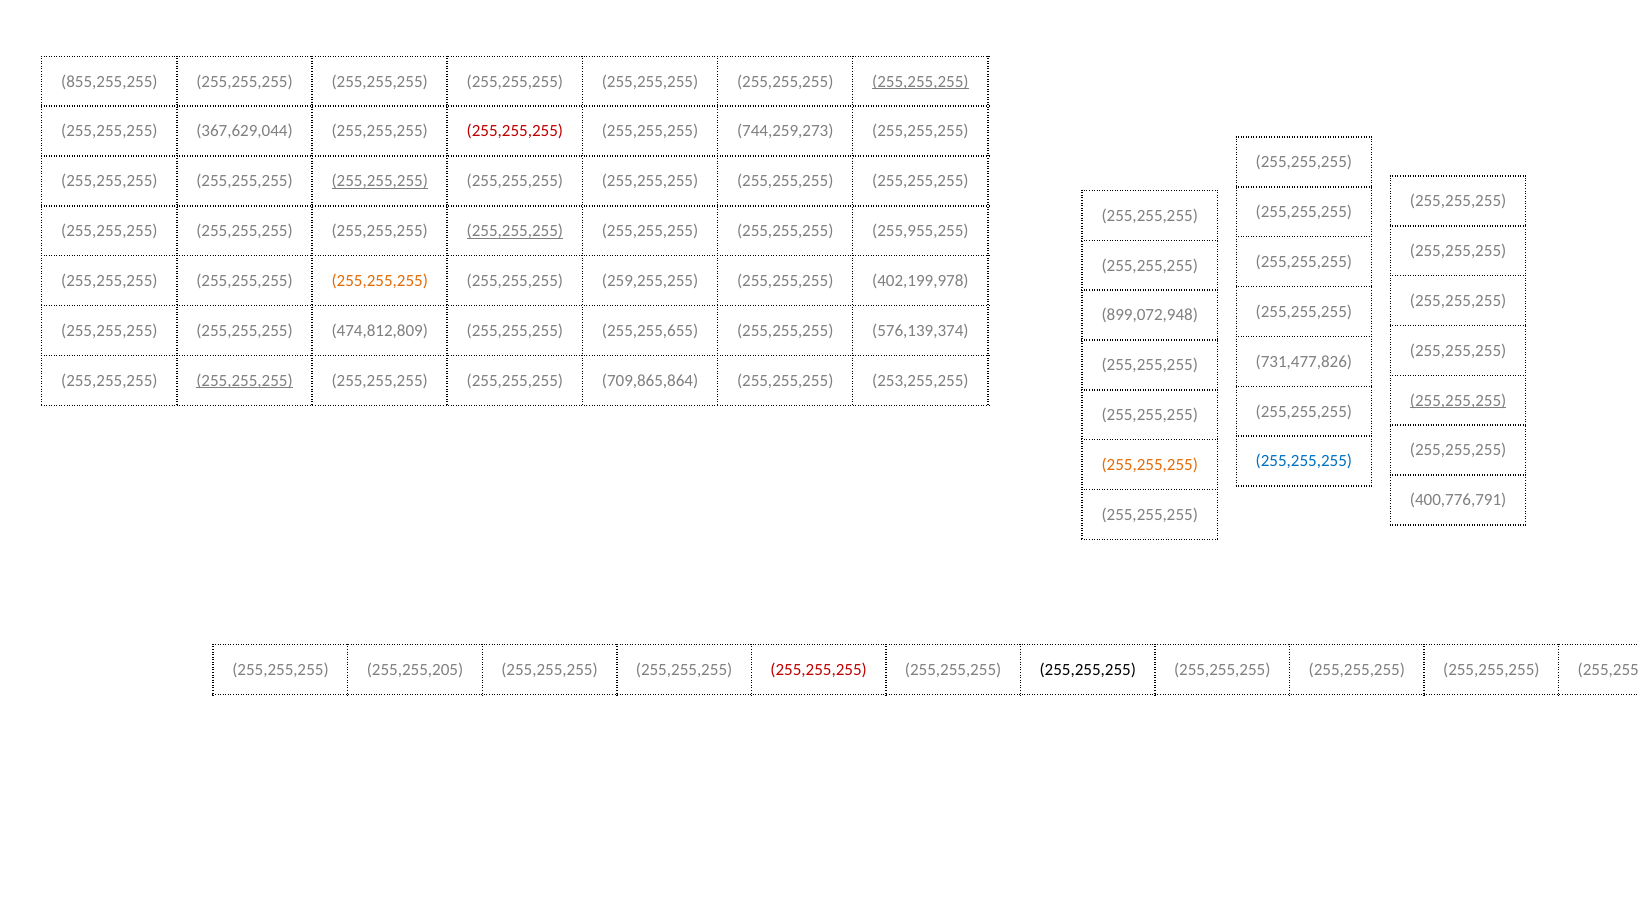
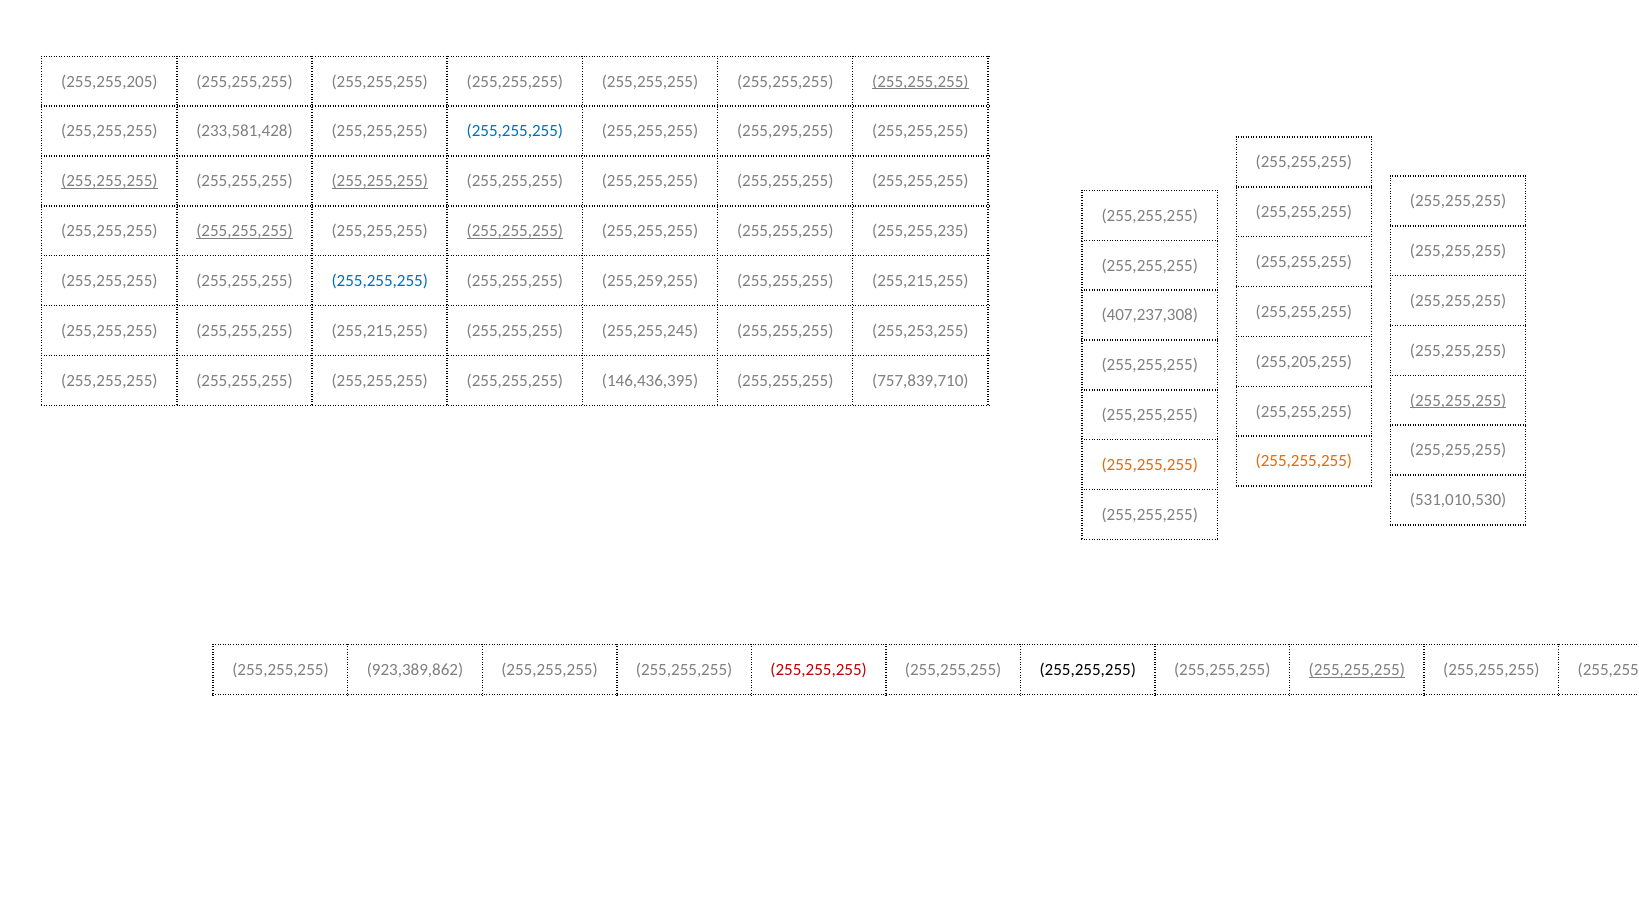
855,255,255: 855,255,255 -> 255,255,205
367,629,044: 367,629,044 -> 233,581,428
255,255,255 at (515, 131) colour: red -> blue
744,259,273: 744,259,273 -> 255,295,255
255,255,255 at (109, 181) underline: none -> present
255,255,255 at (245, 231) underline: none -> present
255,955,255: 255,955,255 -> 255,255,235
255,255,255 at (380, 281) colour: orange -> blue
259,255,255: 259,255,255 -> 255,259,255
402,199,978 at (920, 281): 402,199,978 -> 255,215,255
899,072,948: 899,072,948 -> 407,237,308
255,255,255 255,255,255 474,812,809: 474,812,809 -> 255,215,255
255,255,655: 255,255,655 -> 255,255,245
576,139,374: 576,139,374 -> 255,253,255
731,477,826: 731,477,826 -> 255,205,255
255,255,255 at (245, 381) underline: present -> none
709,865,864: 709,865,864 -> 146,436,395
253,255,255: 253,255,255 -> 757,839,710
255,255,255 at (1304, 461) colour: blue -> orange
400,776,791: 400,776,791 -> 531,010,530
255,255,205: 255,255,205 -> 923,389,862
255,255,255 at (1357, 670) underline: none -> present
